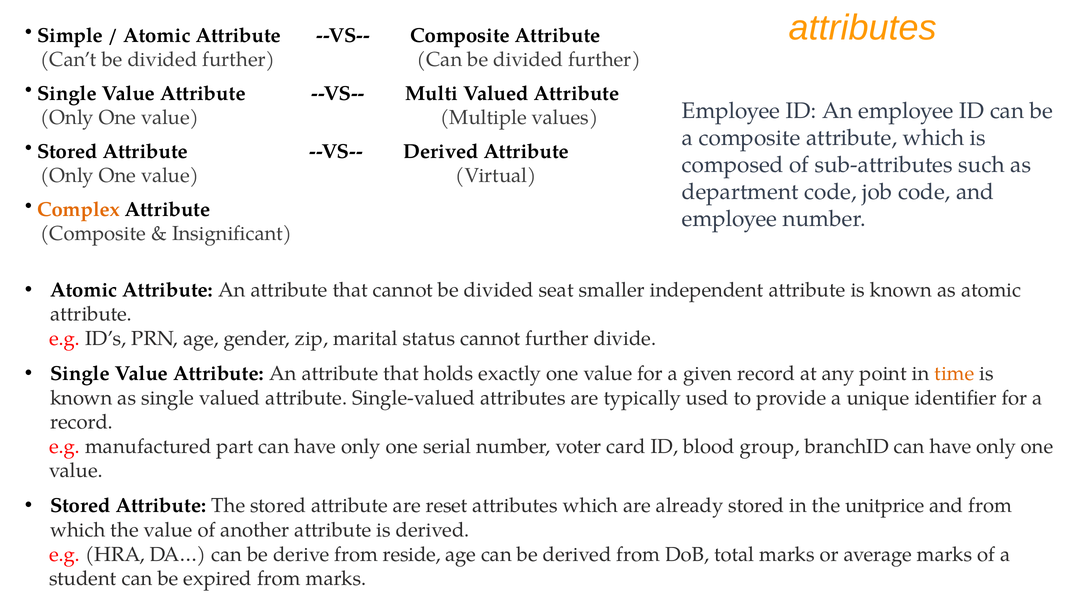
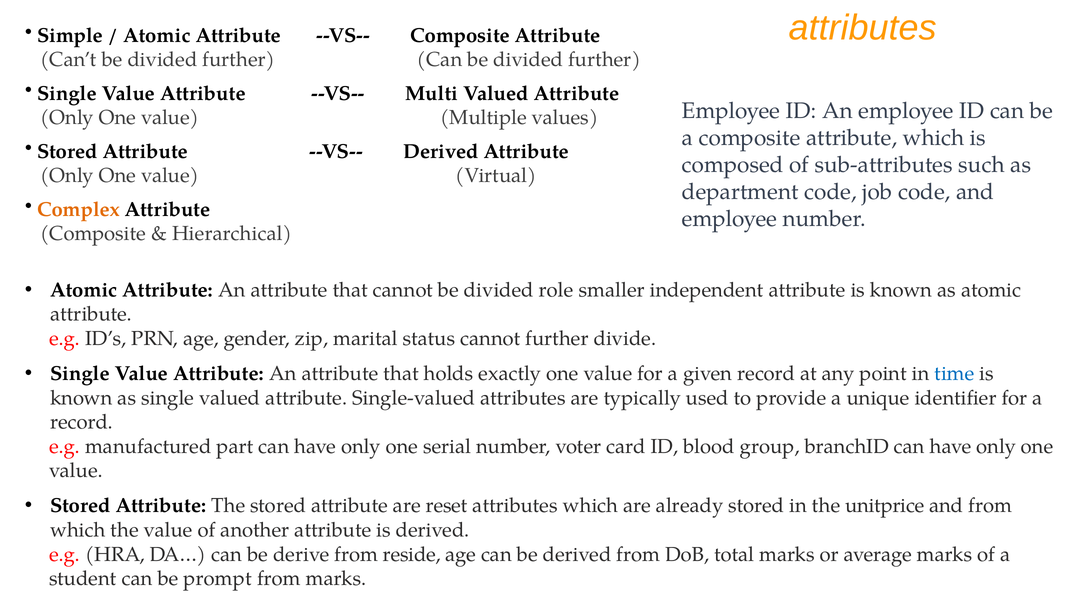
Insignificant: Insignificant -> Hierarchical
seat: seat -> role
time colour: orange -> blue
expired: expired -> prompt
